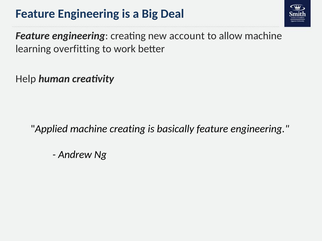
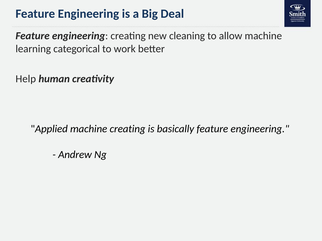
account: account -> cleaning
overfitting: overfitting -> categorical
